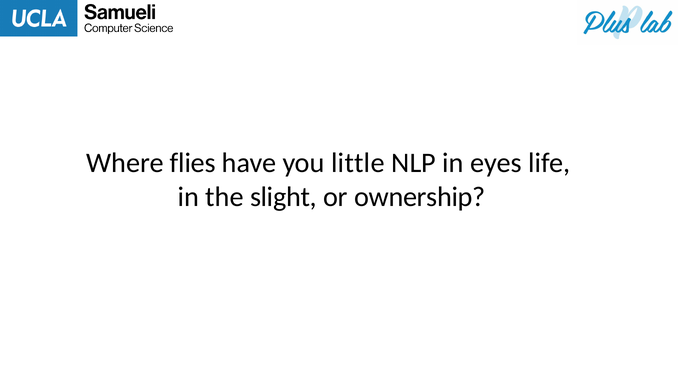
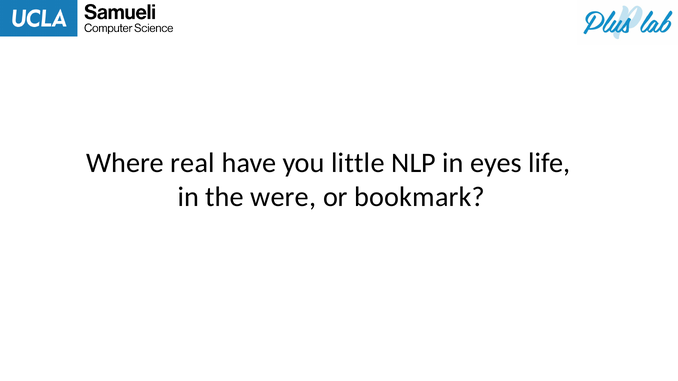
flies: flies -> real
slight: slight -> were
ownership: ownership -> bookmark
